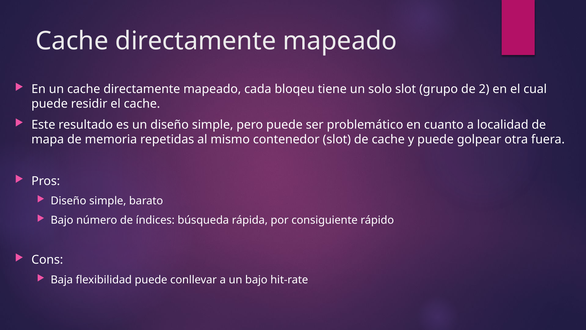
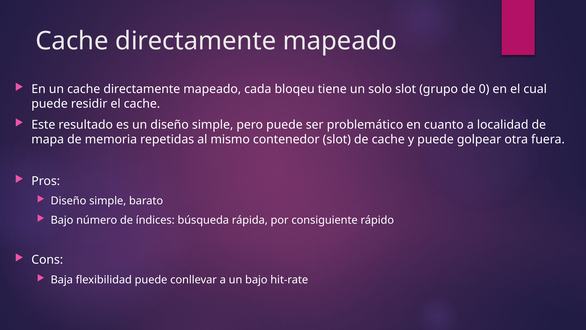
2: 2 -> 0
